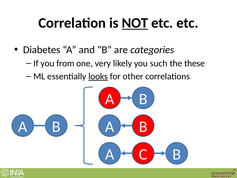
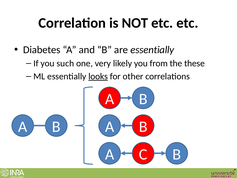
NOT underline: present -> none
are categories: categories -> essentially
from: from -> such
such: such -> from
